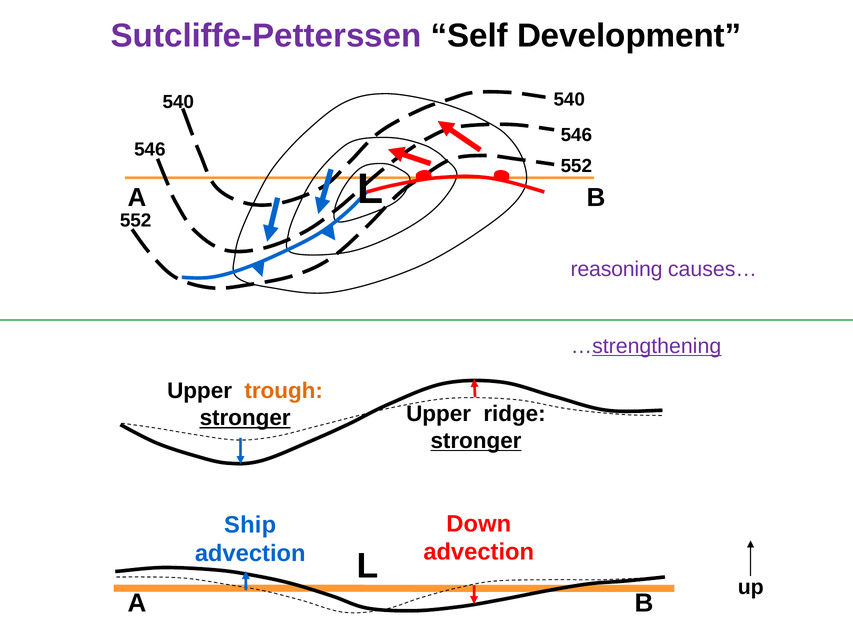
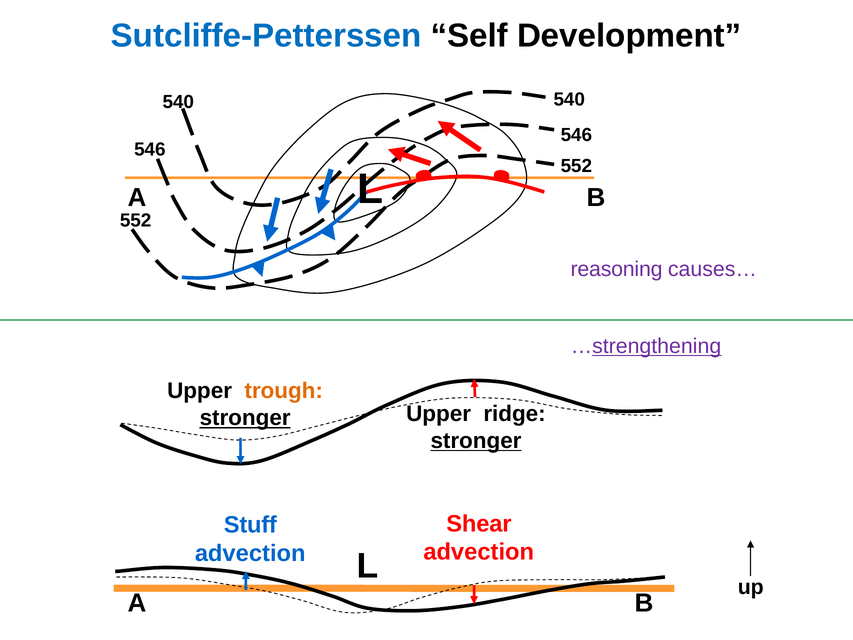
Sutcliffe-Petterssen colour: purple -> blue
Down: Down -> Shear
Ship: Ship -> Stuff
